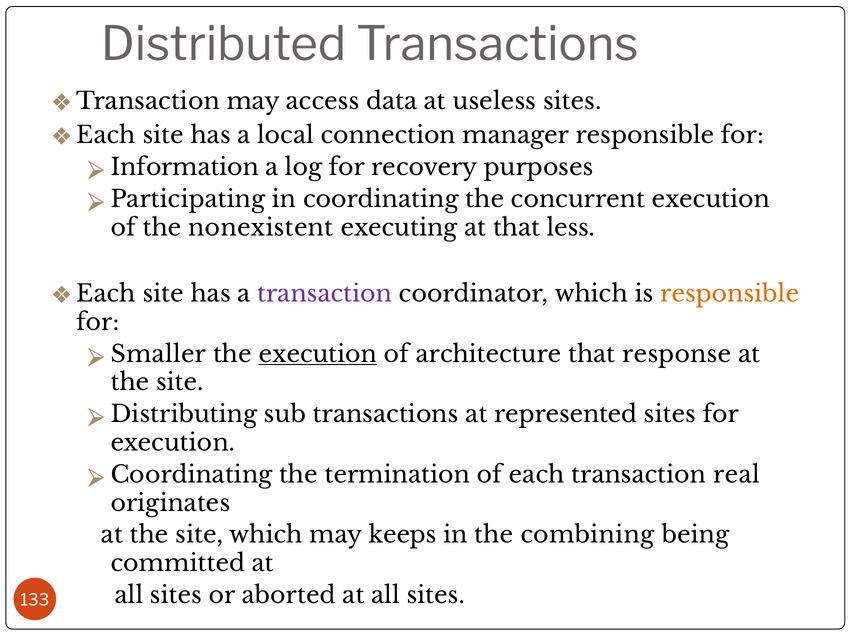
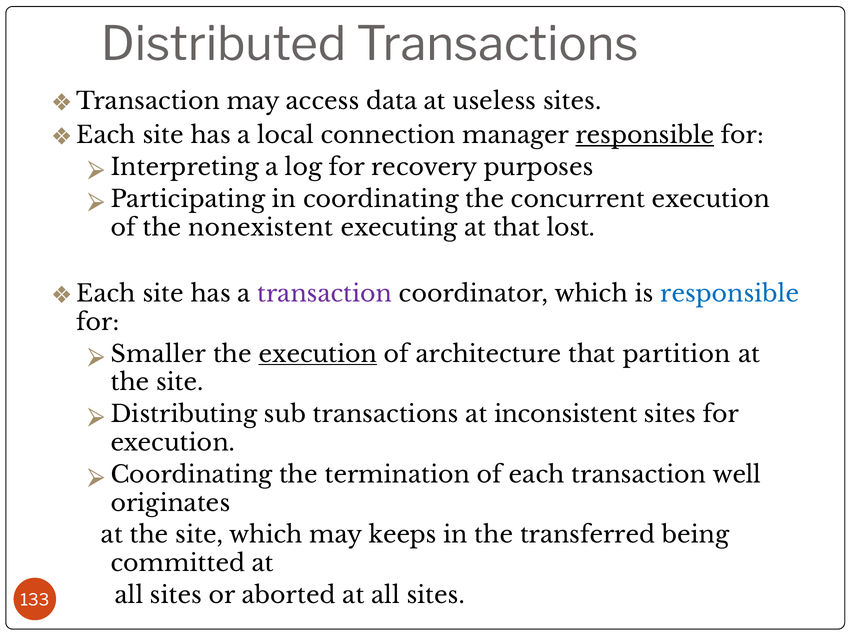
responsible at (645, 136) underline: none -> present
Information: Information -> Interpreting
less: less -> lost
responsible at (730, 294) colour: orange -> blue
response: response -> partition
represented: represented -> inconsistent
real: real -> well
combining: combining -> transferred
